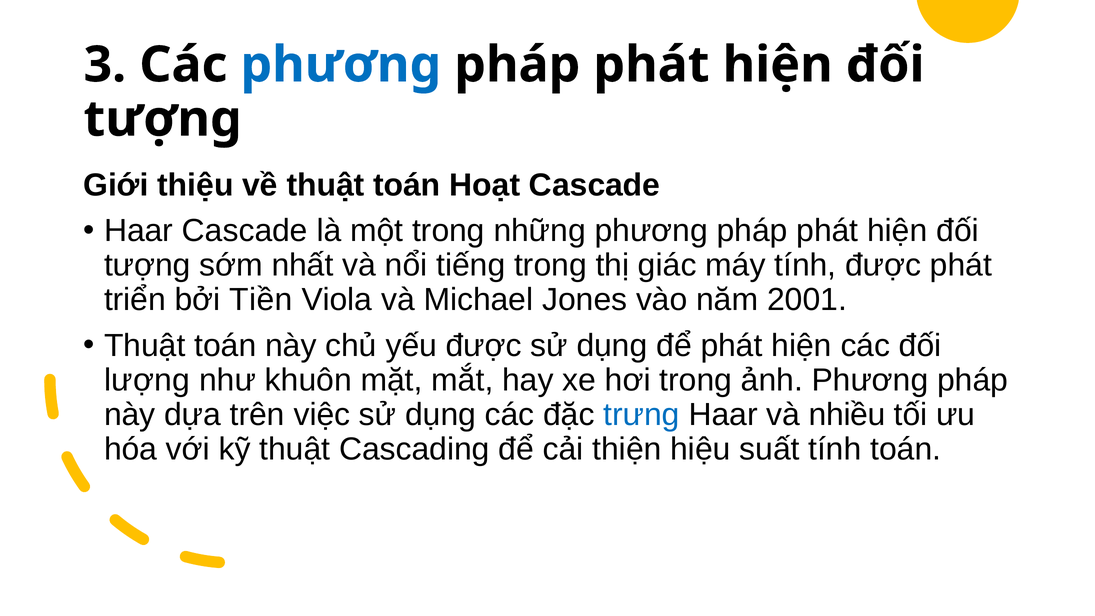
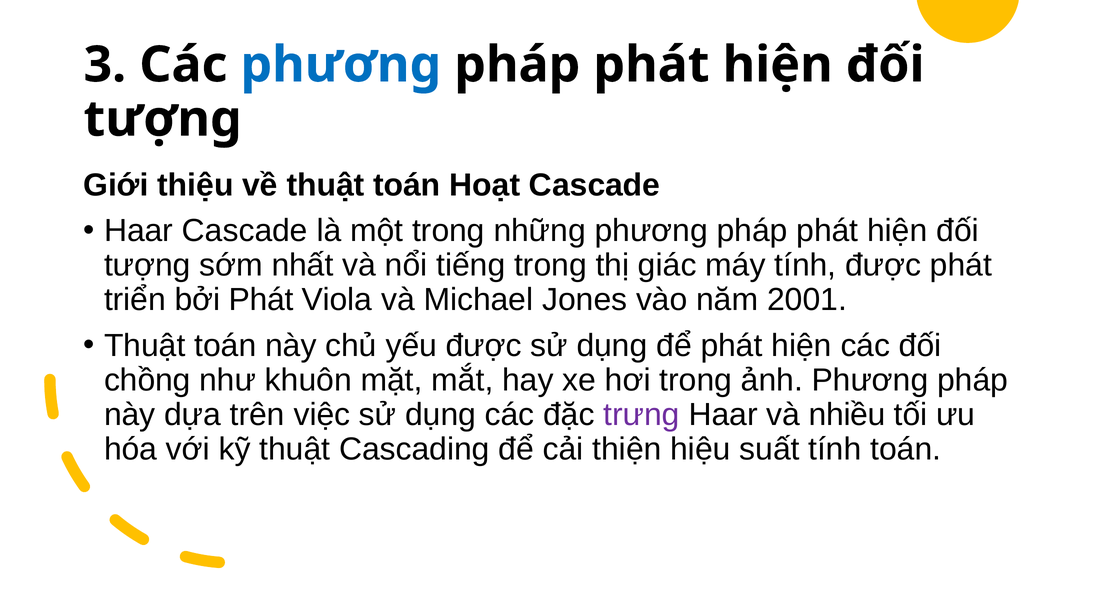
bởi Tiền: Tiền -> Phát
lượng: lượng -> chồng
trưng colour: blue -> purple
